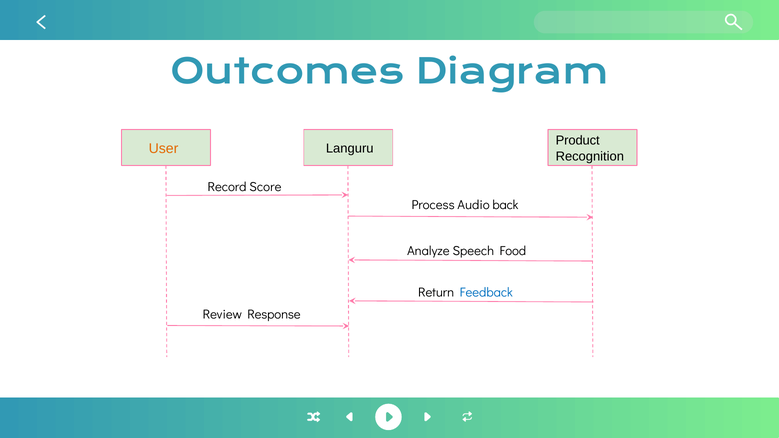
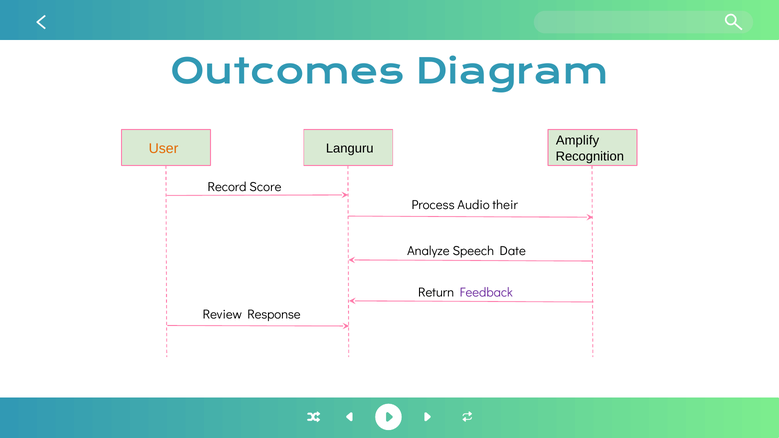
Product: Product -> Amplify
back: back -> their
Food: Food -> Date
Feedback colour: blue -> purple
